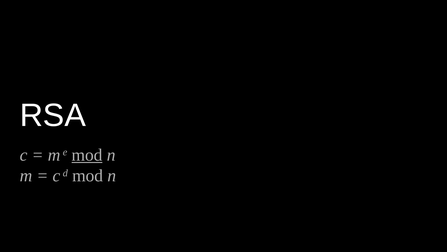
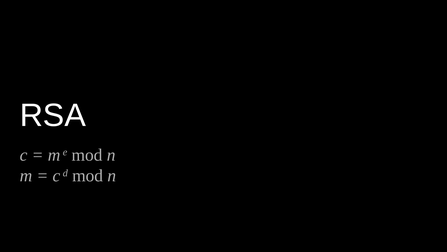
mod at (87, 155) underline: present -> none
